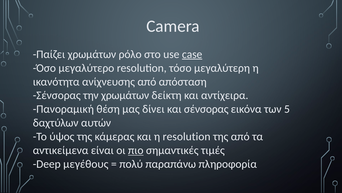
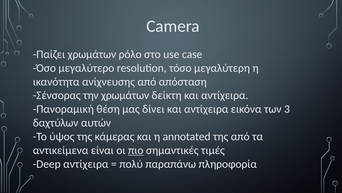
case underline: present -> none
δίνει και σένσορας: σένσορας -> αντίχειρα
5: 5 -> 3
η resolution: resolution -> annotated
Deep μεγέθους: μεγέθους -> αντίχειρα
